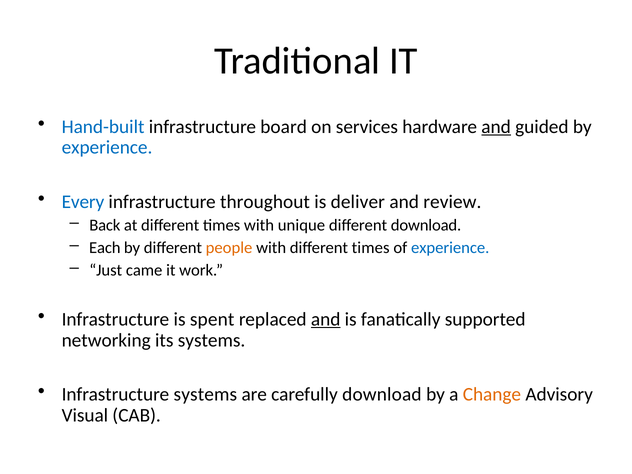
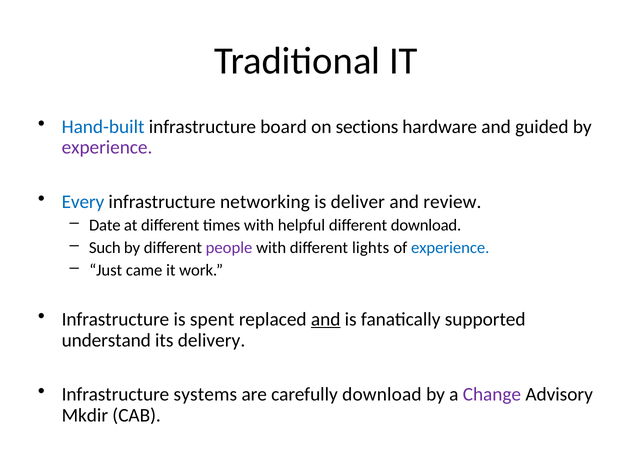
services: services -> sections
and at (496, 127) underline: present -> none
experience at (107, 148) colour: blue -> purple
throughout: throughout -> networking
Back: Back -> Date
unique: unique -> helpful
Each: Each -> Such
people colour: orange -> purple
with different times: times -> lights
networking: networking -> understand
its systems: systems -> delivery
Change colour: orange -> purple
Visual: Visual -> Mkdir
